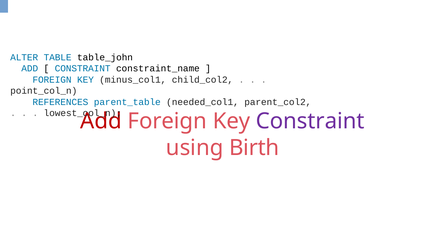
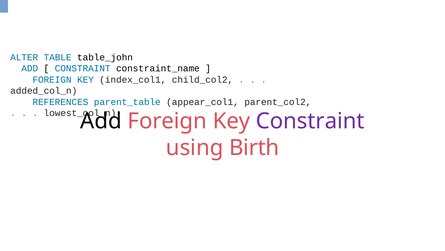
minus_col1: minus_col1 -> index_col1
point_col_n: point_col_n -> added_col_n
needed_col1: needed_col1 -> appear_col1
Add at (101, 121) colour: red -> black
